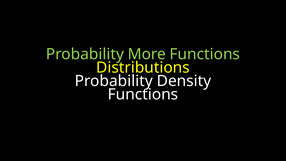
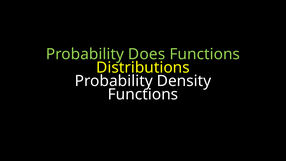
More: More -> Does
